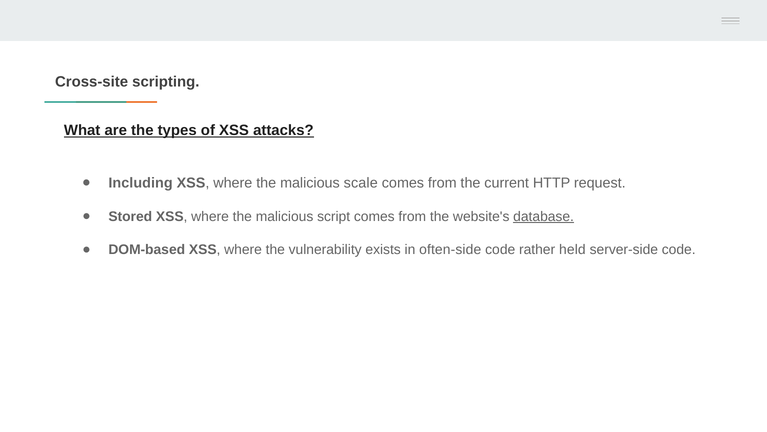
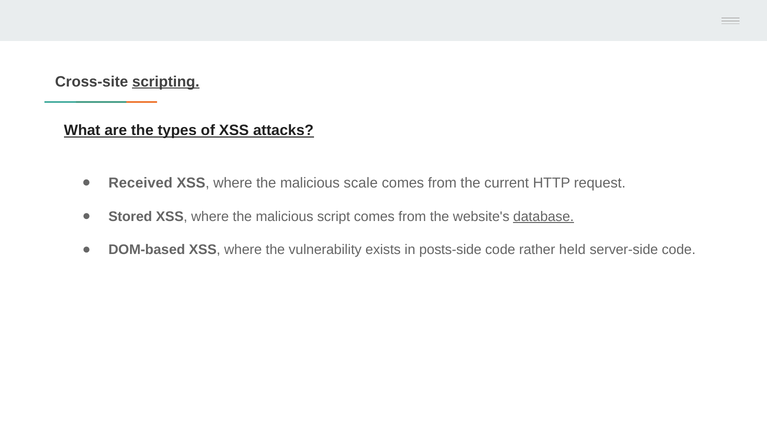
scripting underline: none -> present
Including: Including -> Received
often-side: often-side -> posts-side
